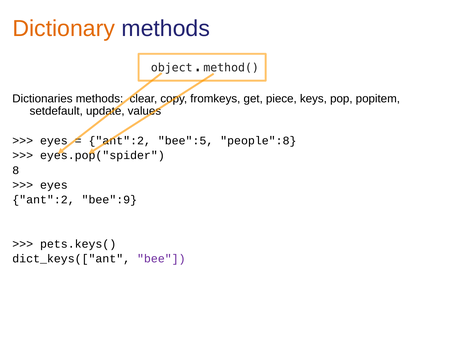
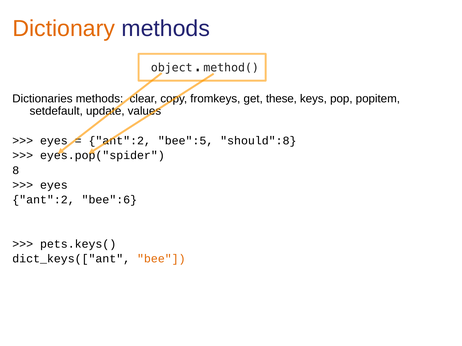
piece: piece -> these
people":8: people":8 -> should":8
bee":9: bee":9 -> bee":6
bee colour: purple -> orange
